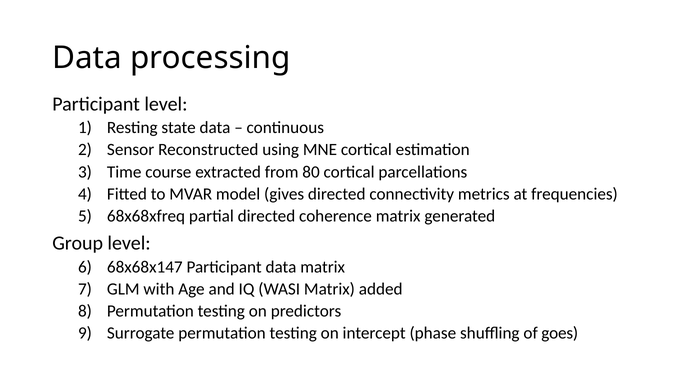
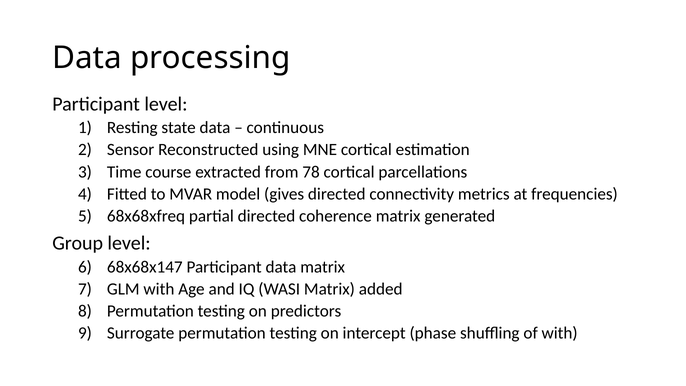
80: 80 -> 78
of goes: goes -> with
